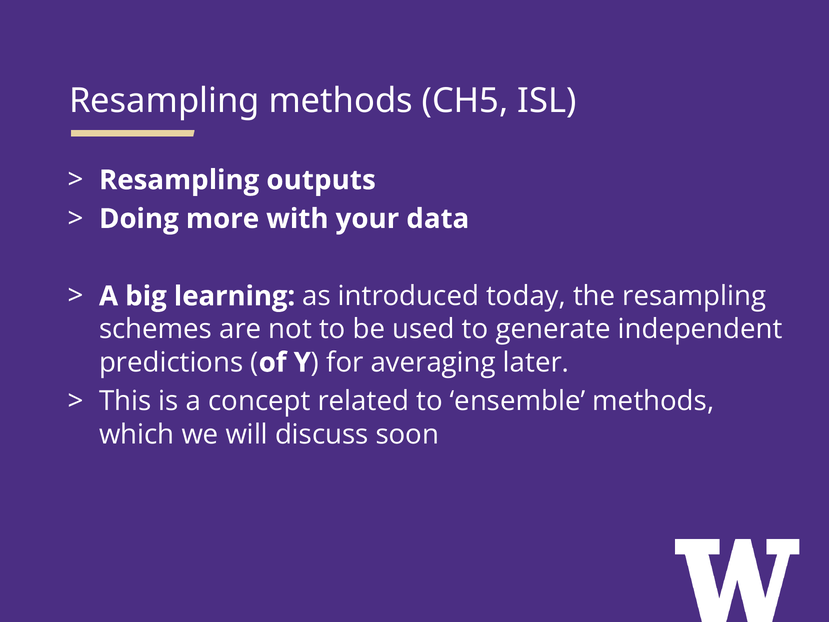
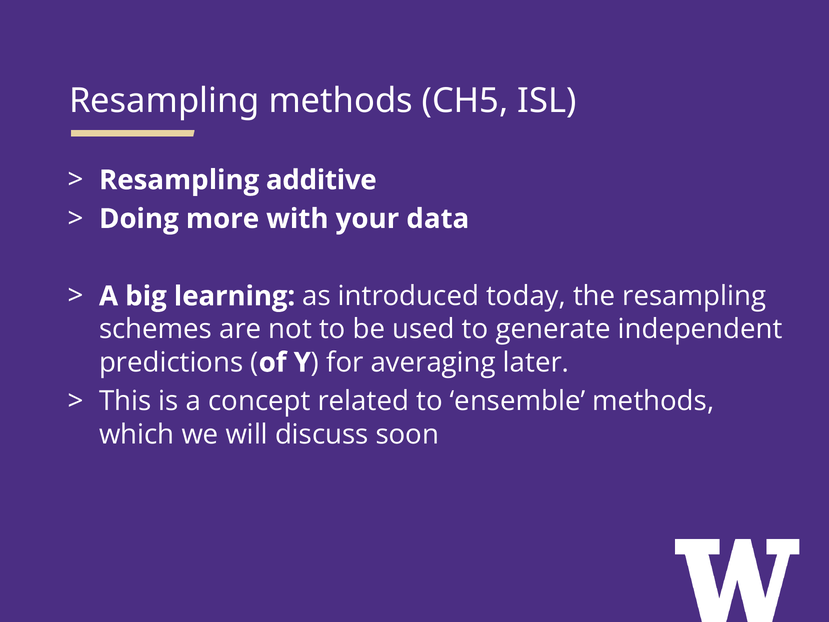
outputs: outputs -> additive
